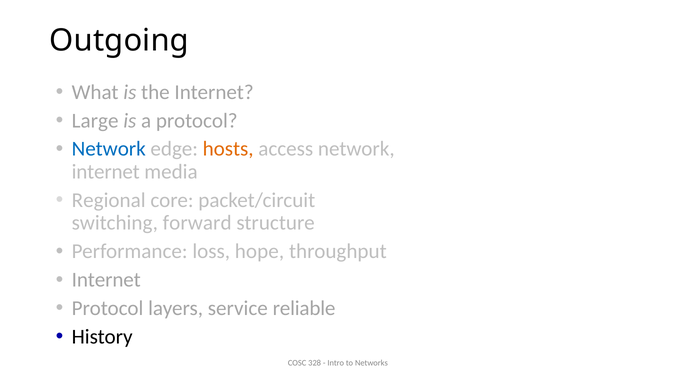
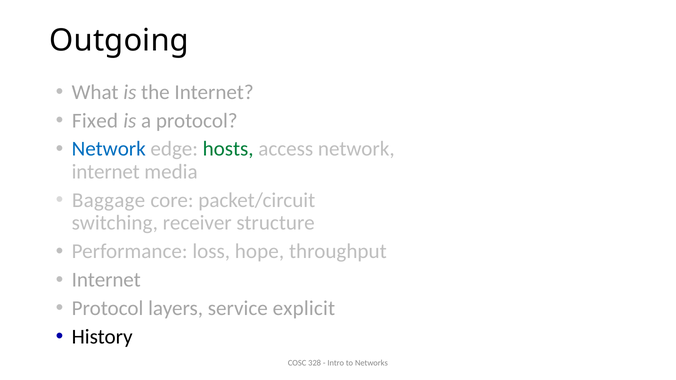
Large: Large -> Fixed
hosts colour: orange -> green
Regional: Regional -> Baggage
forward: forward -> receiver
reliable: reliable -> explicit
